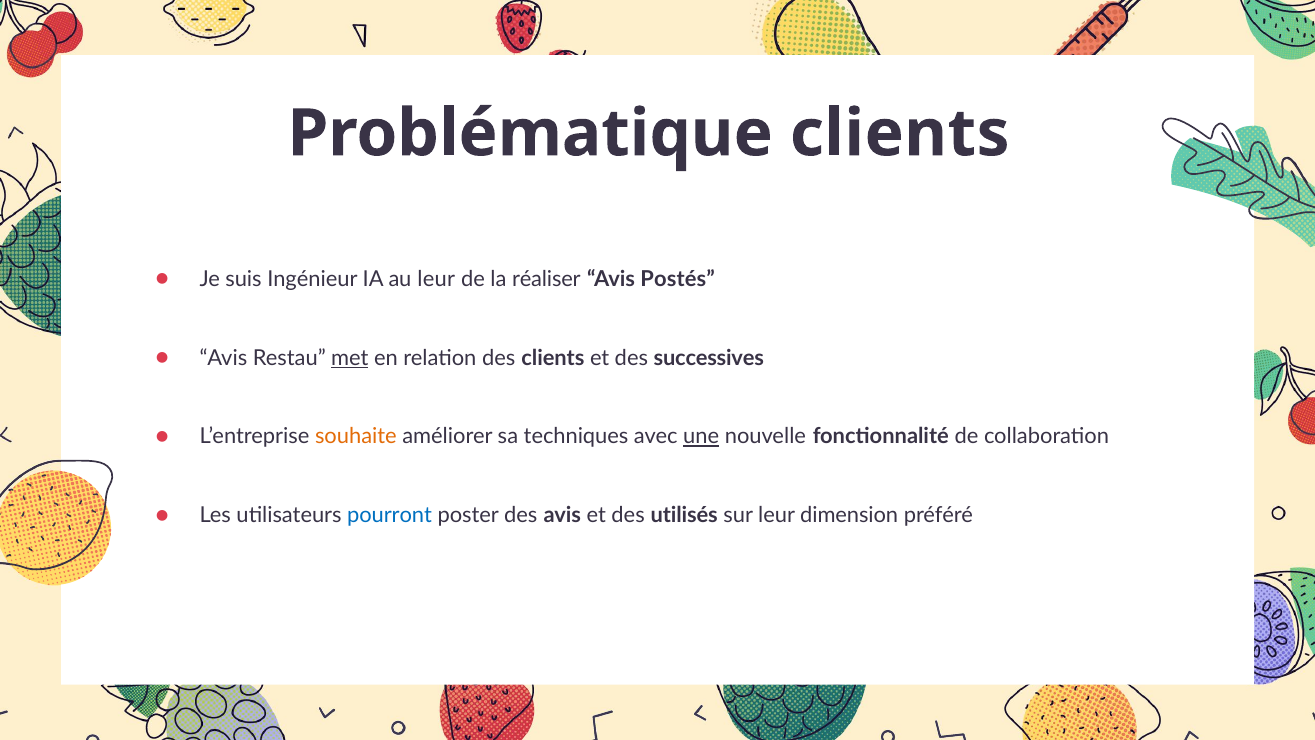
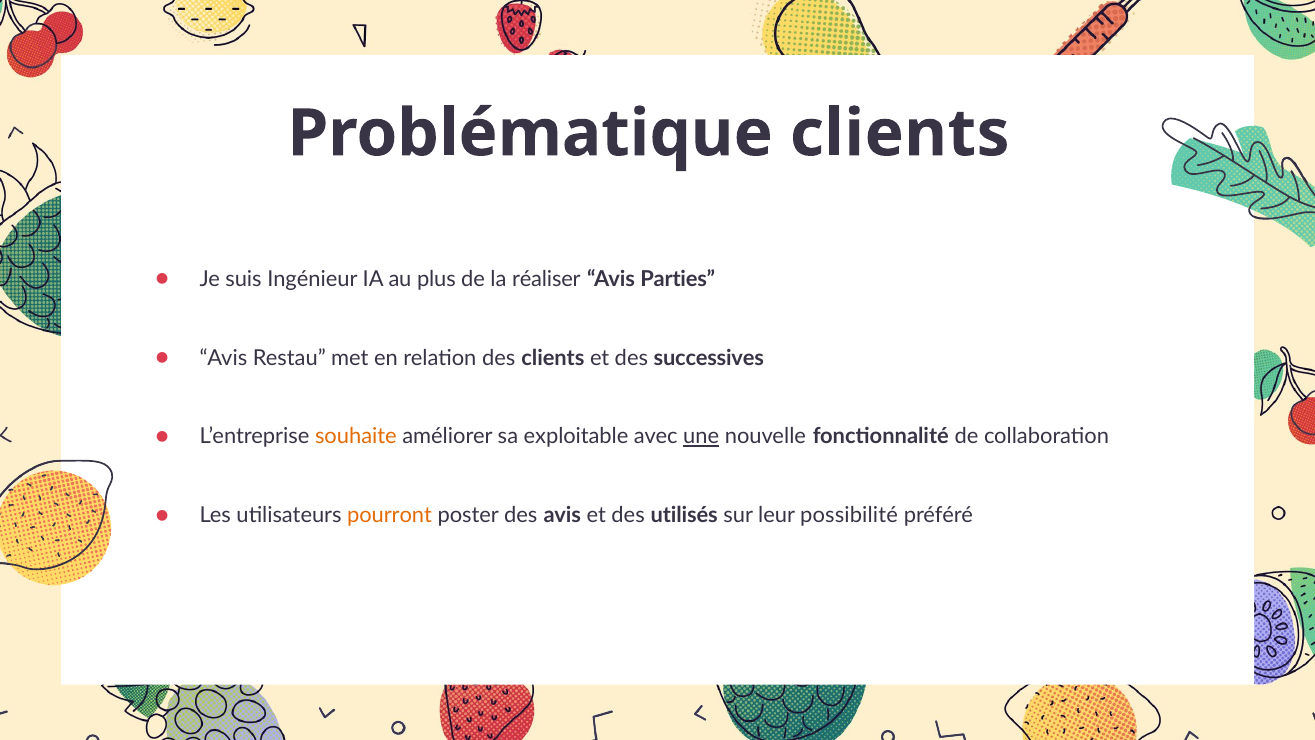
au leur: leur -> plus
Postés: Postés -> Parties
met underline: present -> none
techniques: techniques -> exploitable
pourront colour: blue -> orange
dimension: dimension -> possibilité
